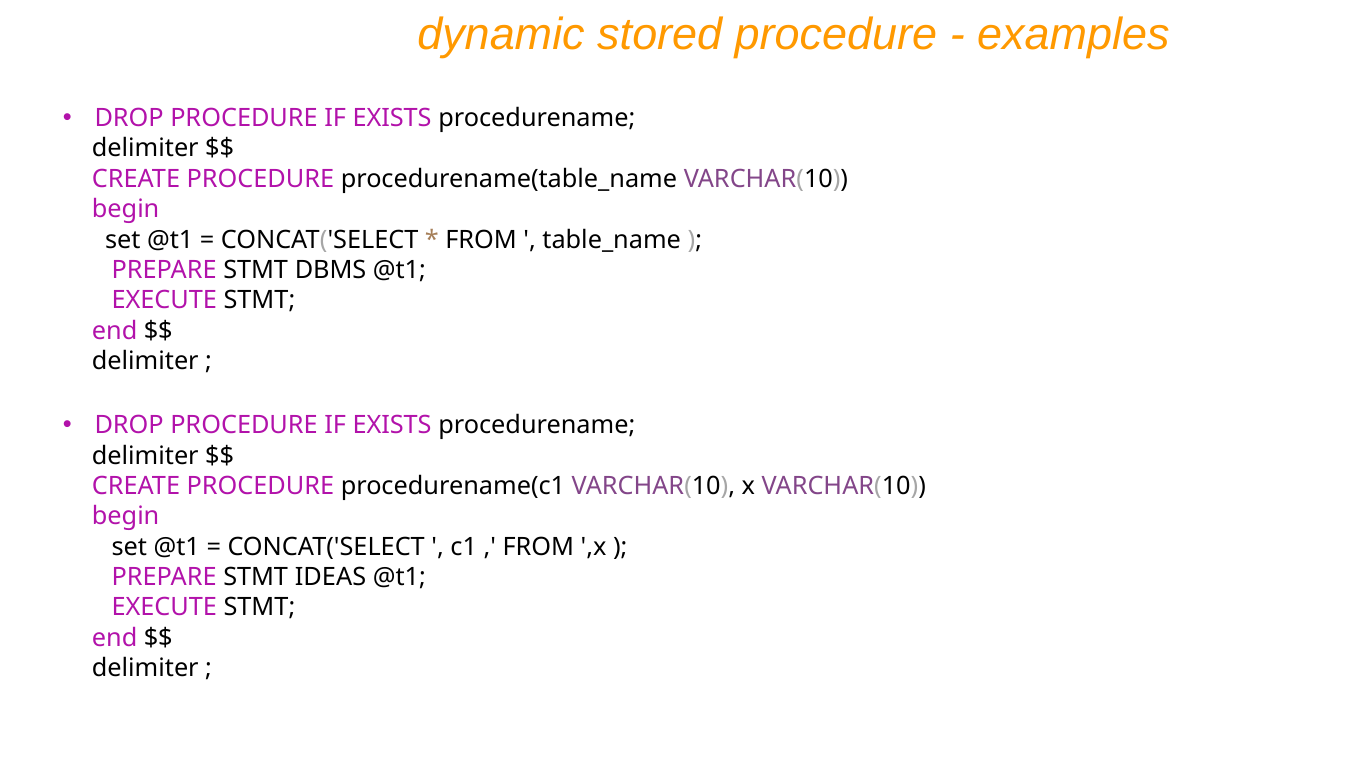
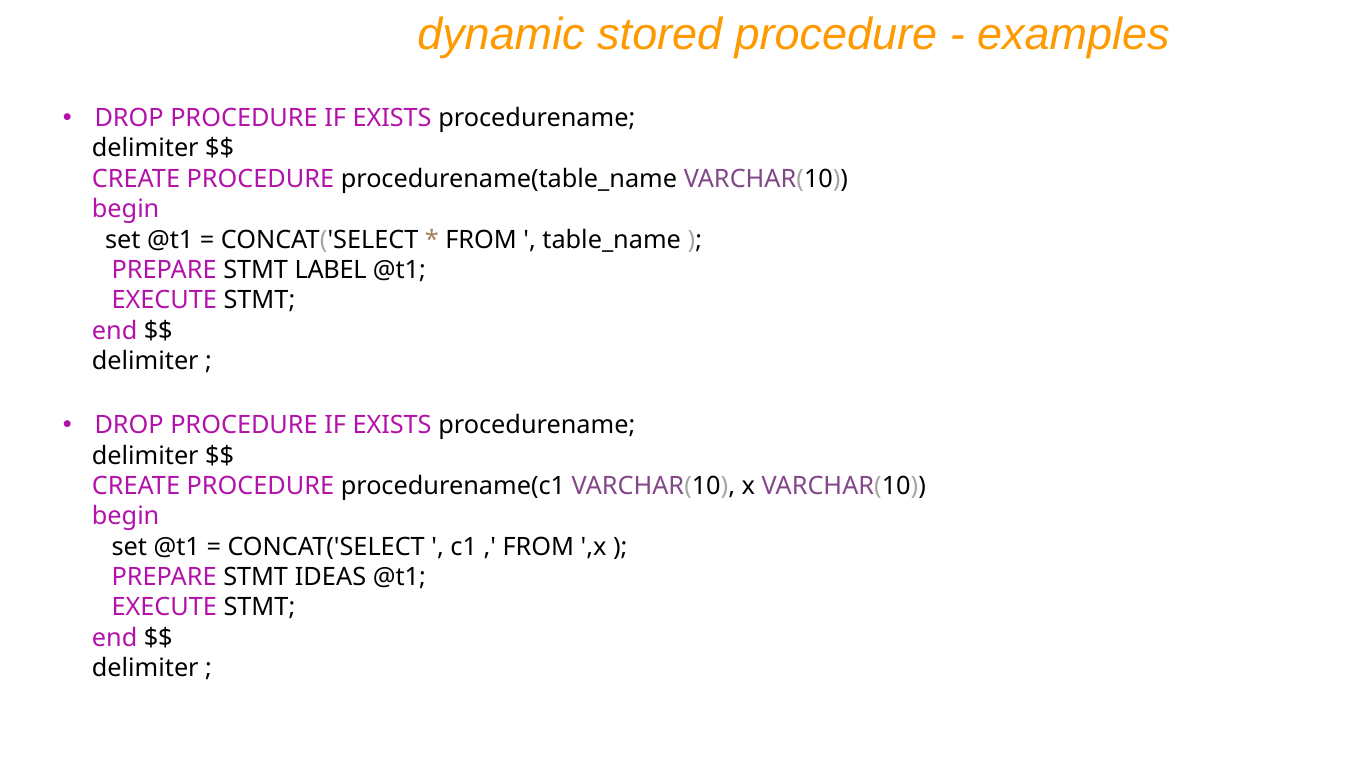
DBMS: DBMS -> LABEL
